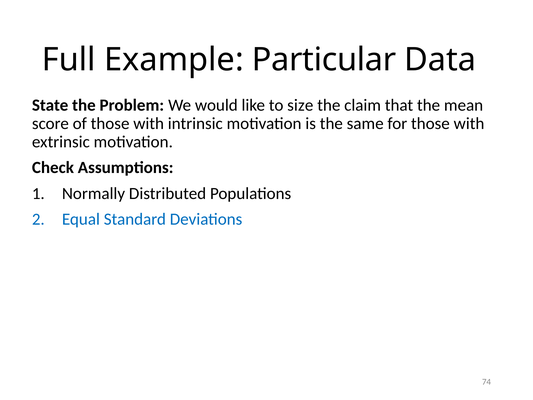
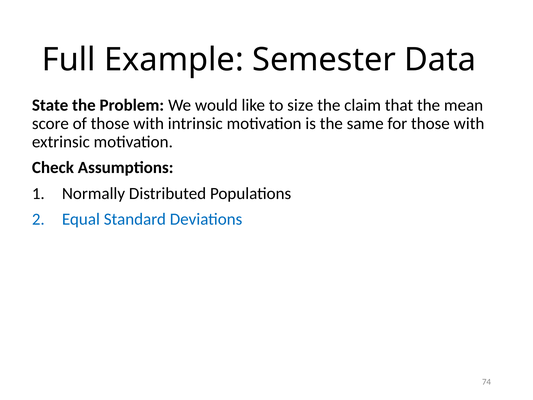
Particular: Particular -> Semester
